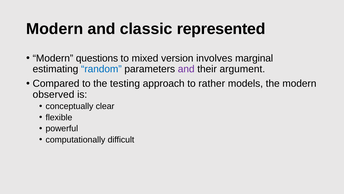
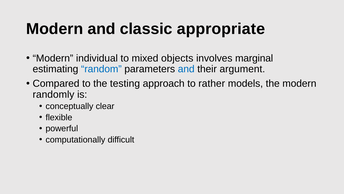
represented: represented -> appropriate
questions: questions -> individual
version: version -> objects
and at (186, 69) colour: purple -> blue
observed: observed -> randomly
